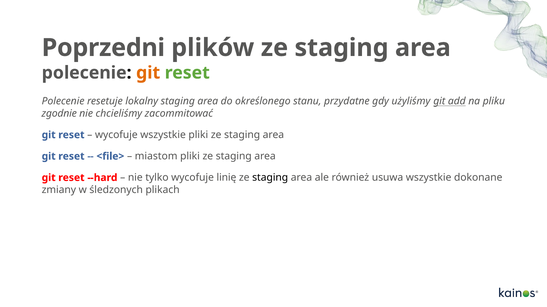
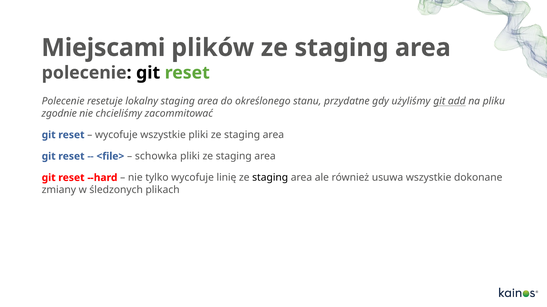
Poprzedni: Poprzedni -> Miejscami
git at (148, 73) colour: orange -> black
miastom: miastom -> schowka
